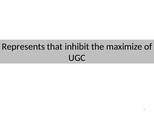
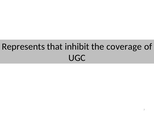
maximize: maximize -> coverage
